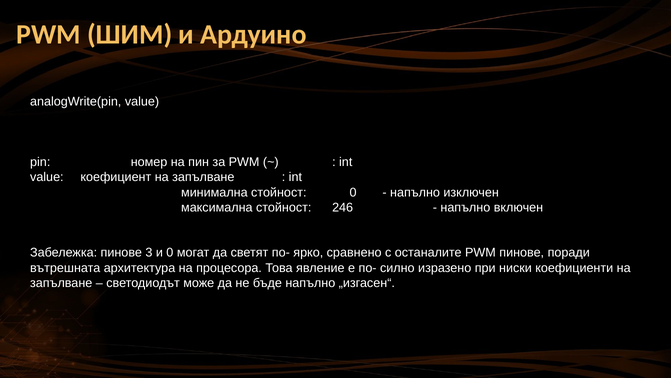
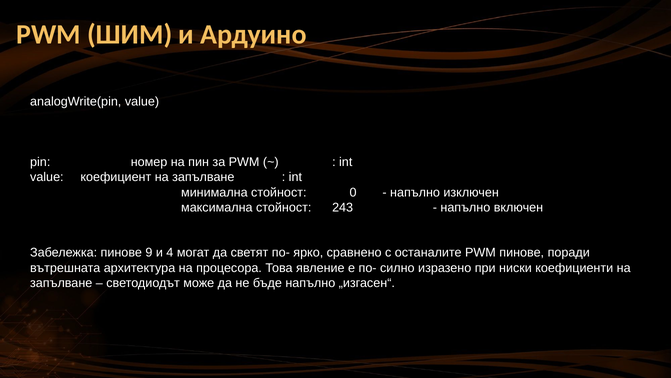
246: 246 -> 243
3: 3 -> 9
и 0: 0 -> 4
